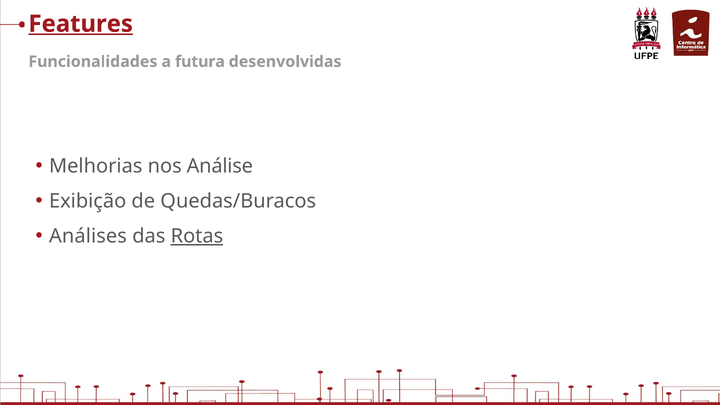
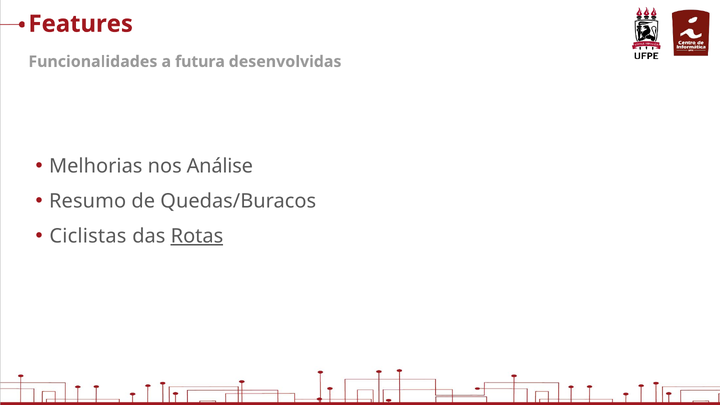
Features underline: present -> none
Exibição: Exibição -> Resumo
Análises: Análises -> Ciclistas
